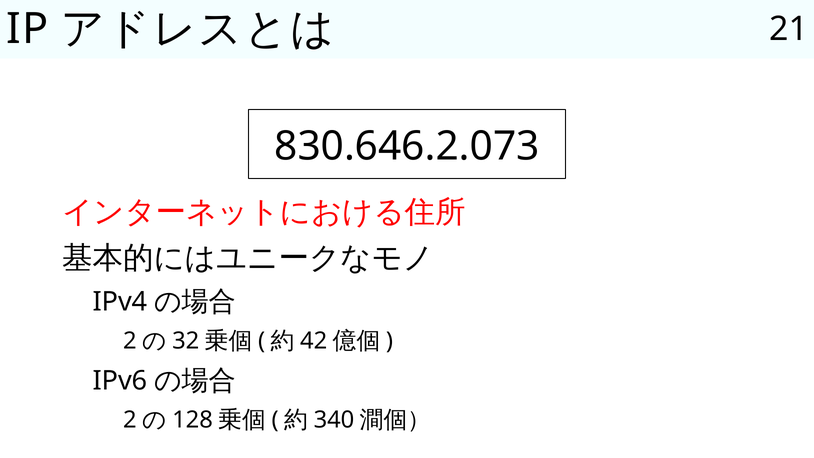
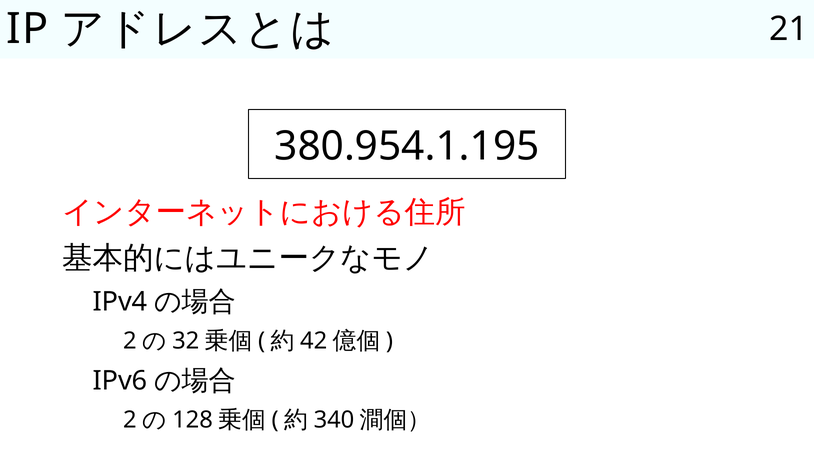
830.646.2.073: 830.646.2.073 -> 380.954.1.195
